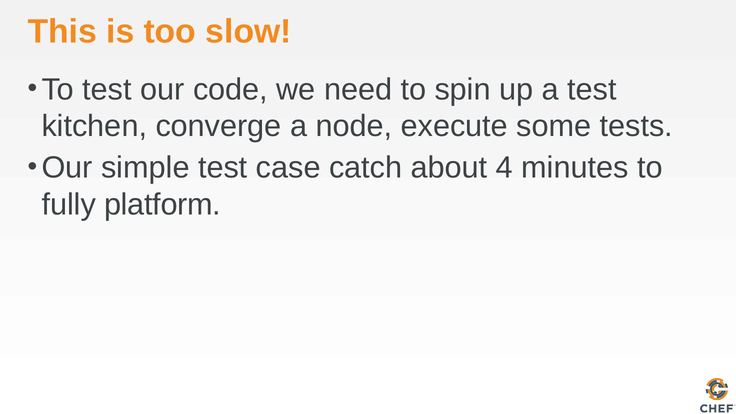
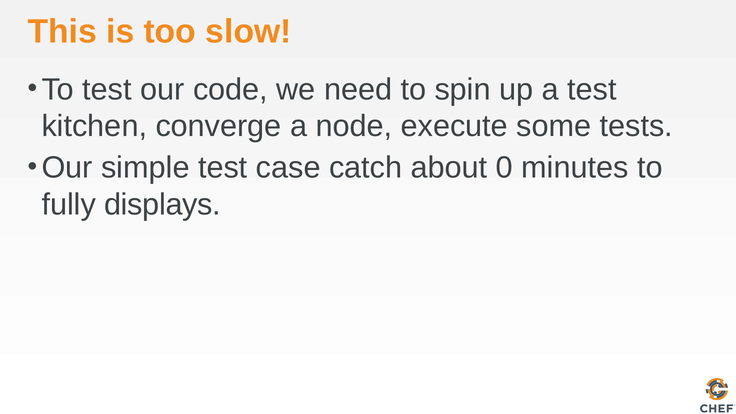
4: 4 -> 0
platform: platform -> displays
